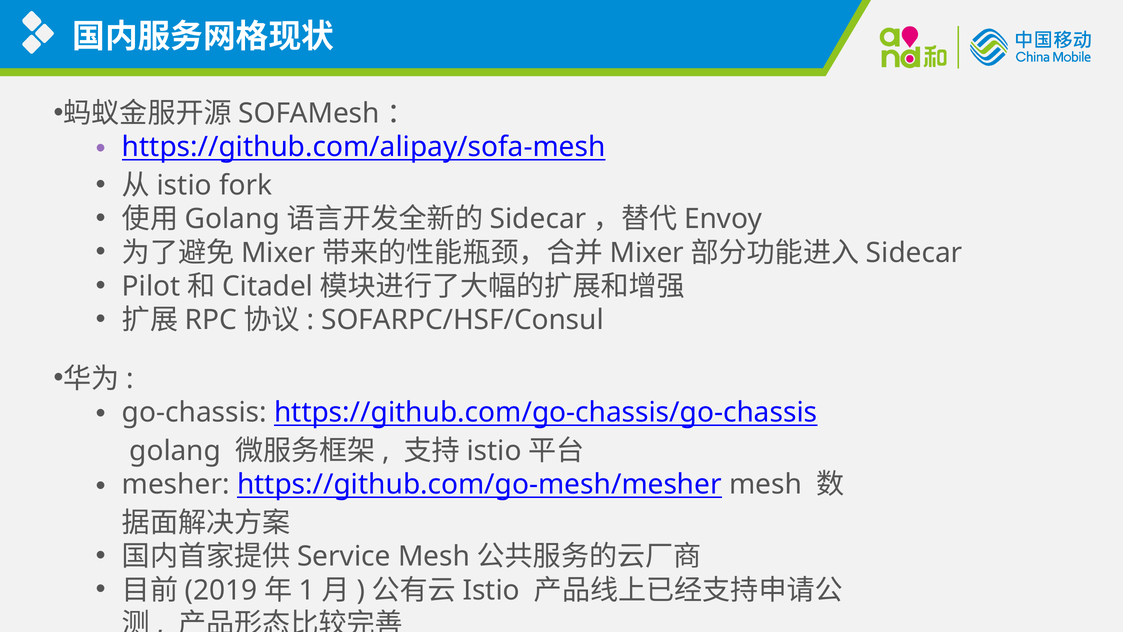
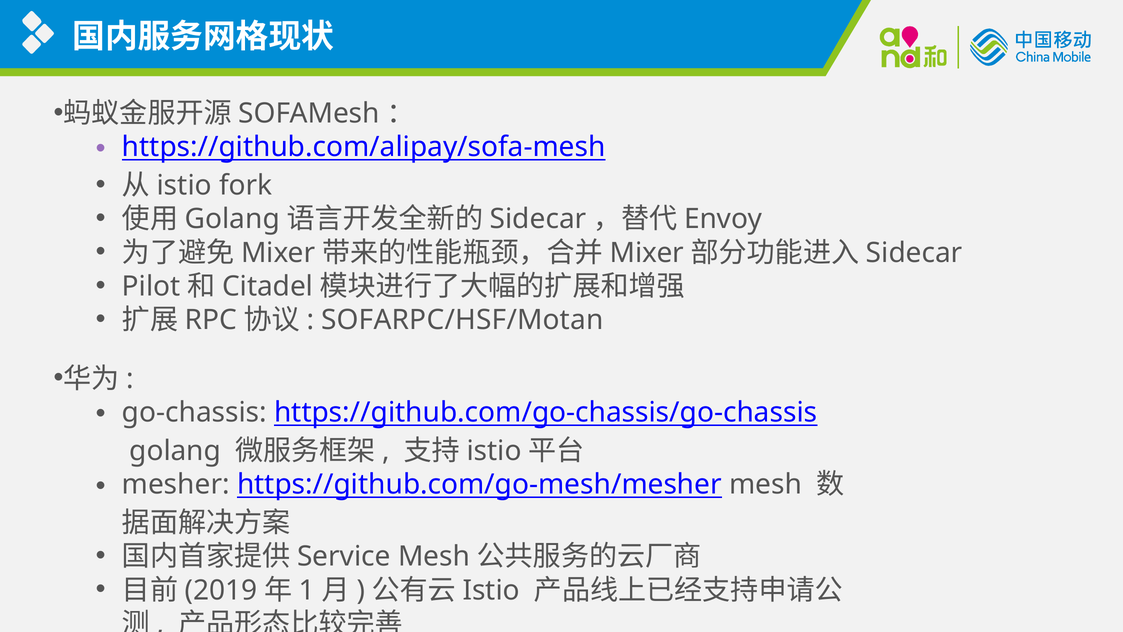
SOFARPC/HSF/Consul: SOFARPC/HSF/Consul -> SOFARPC/HSF/Motan
